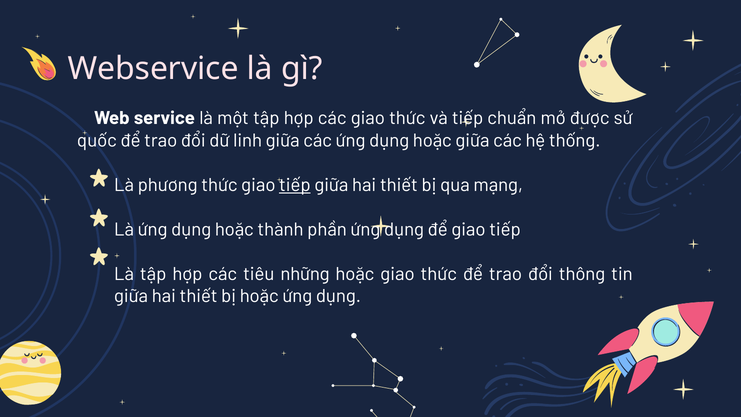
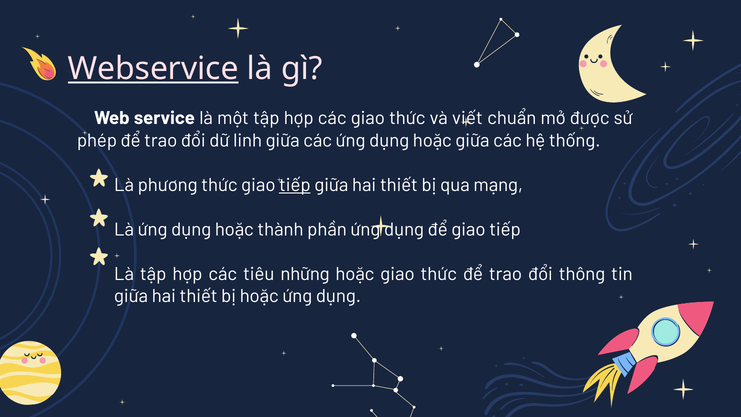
Webservice underline: none -> present
và tiếp: tiếp -> viết
quốc: quốc -> phép
